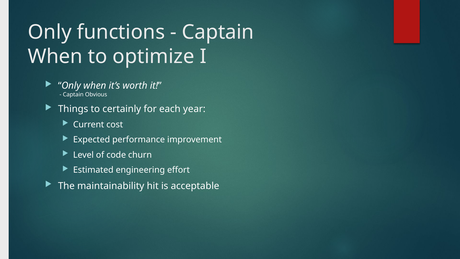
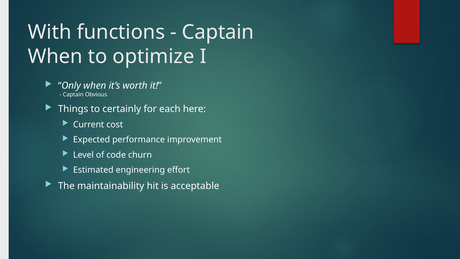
Only at (50, 32): Only -> With
year: year -> here
